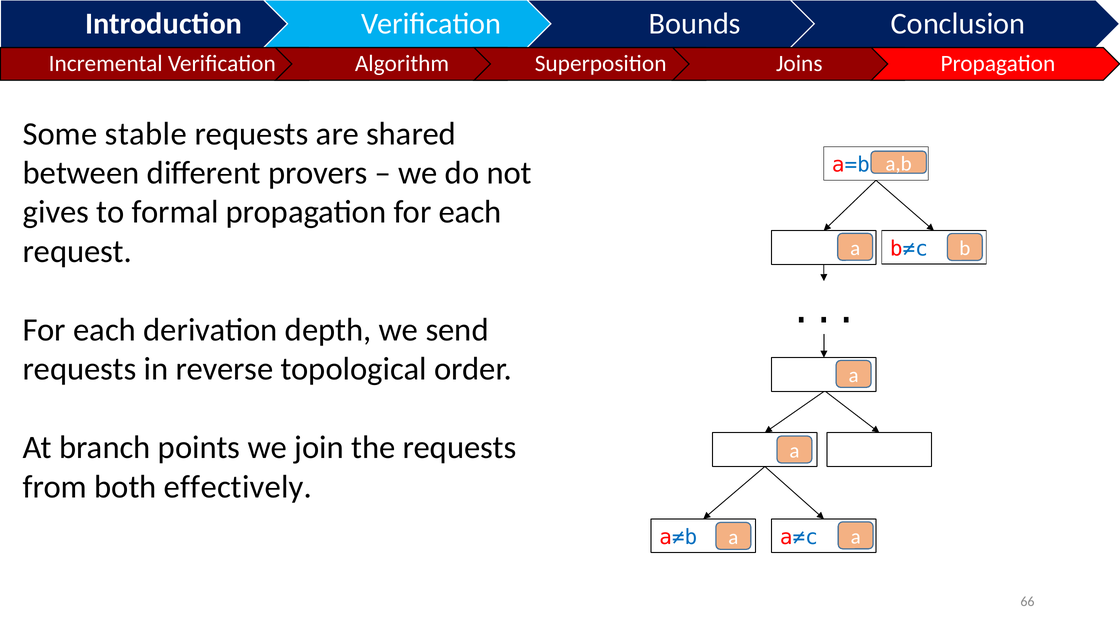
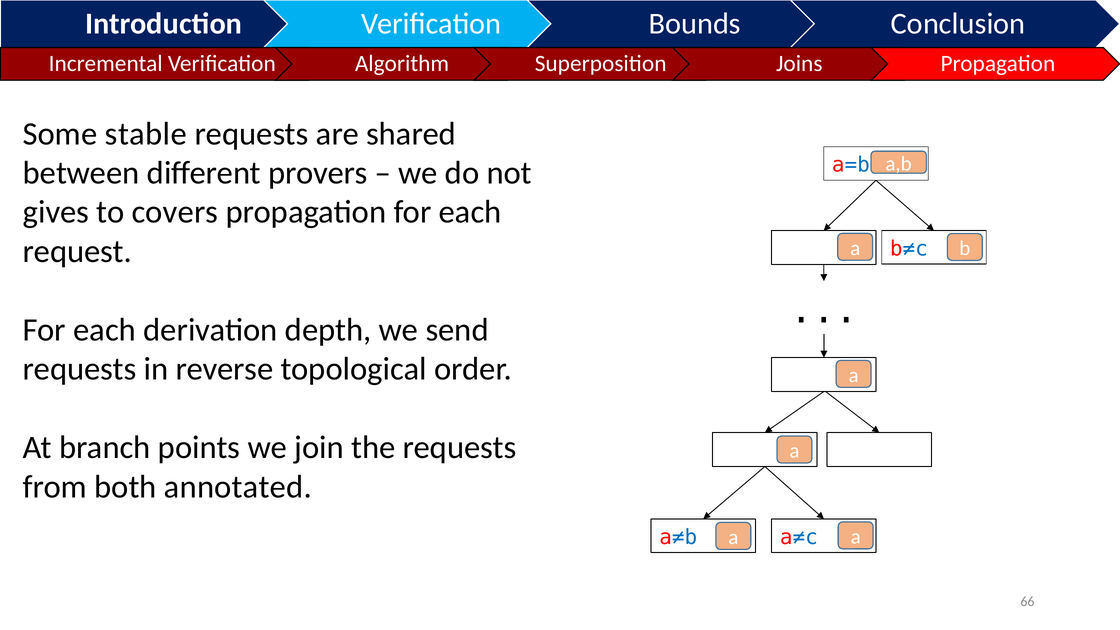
formal: formal -> covers
effectively: effectively -> annotated
